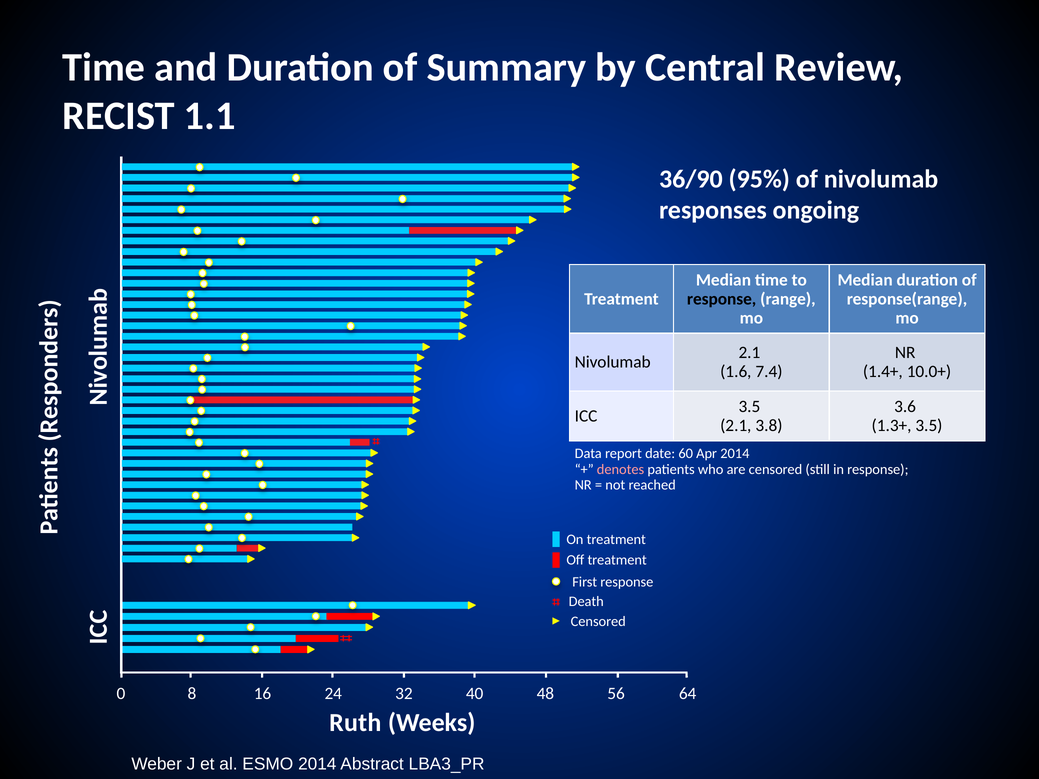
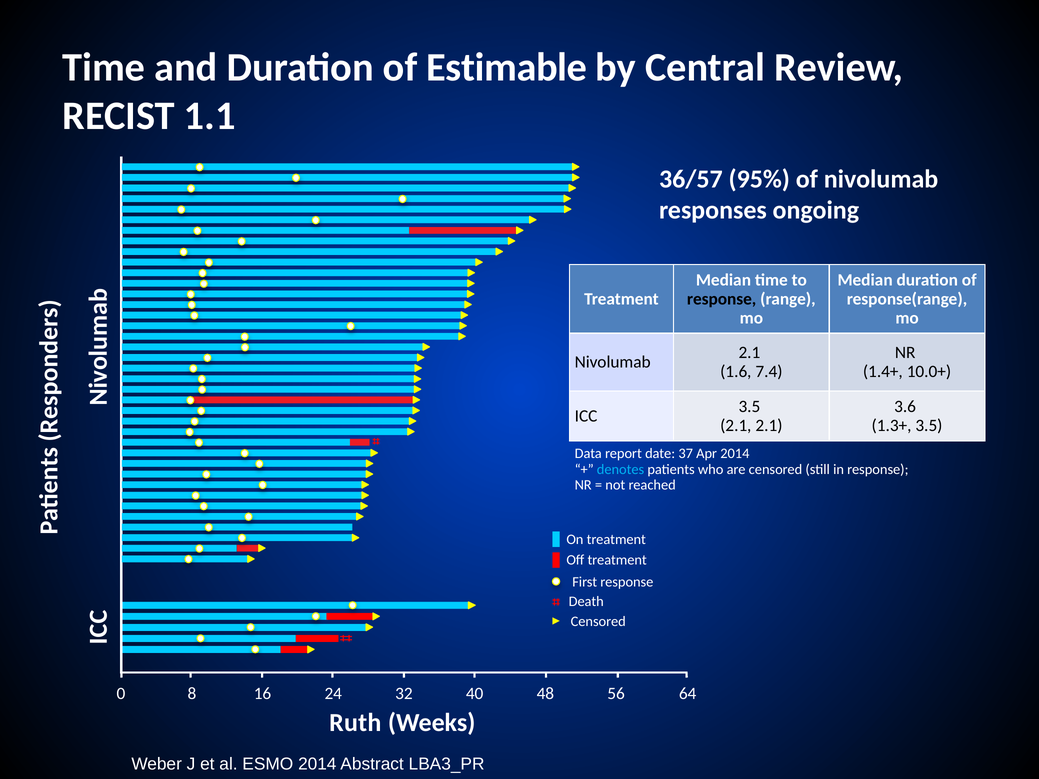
Summary: Summary -> Estimable
36/90: 36/90 -> 36/57
2.1 3.8: 3.8 -> 2.1
60: 60 -> 37
denotes colour: pink -> light blue
